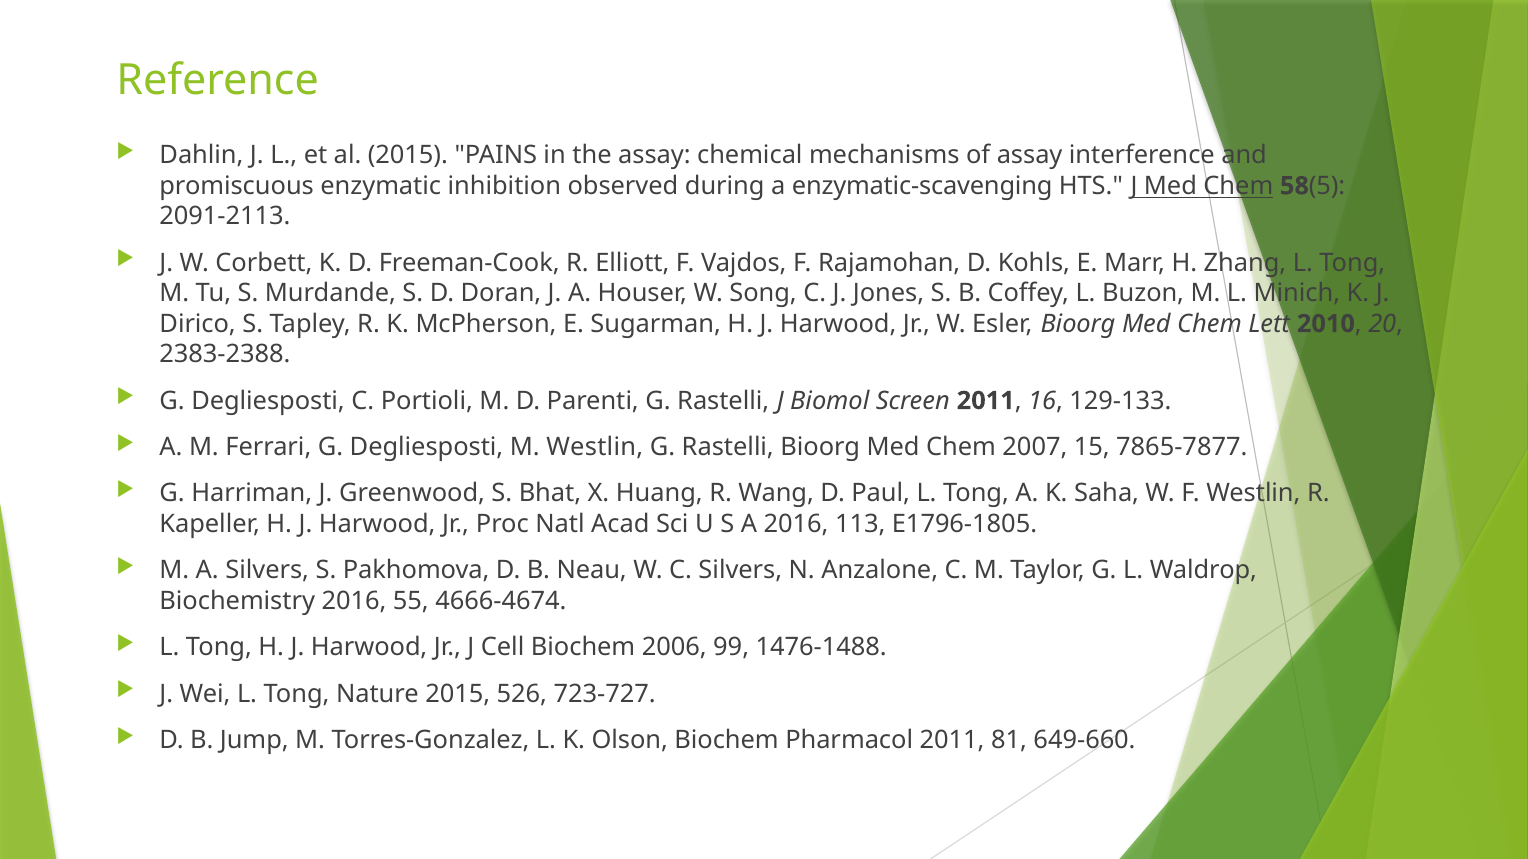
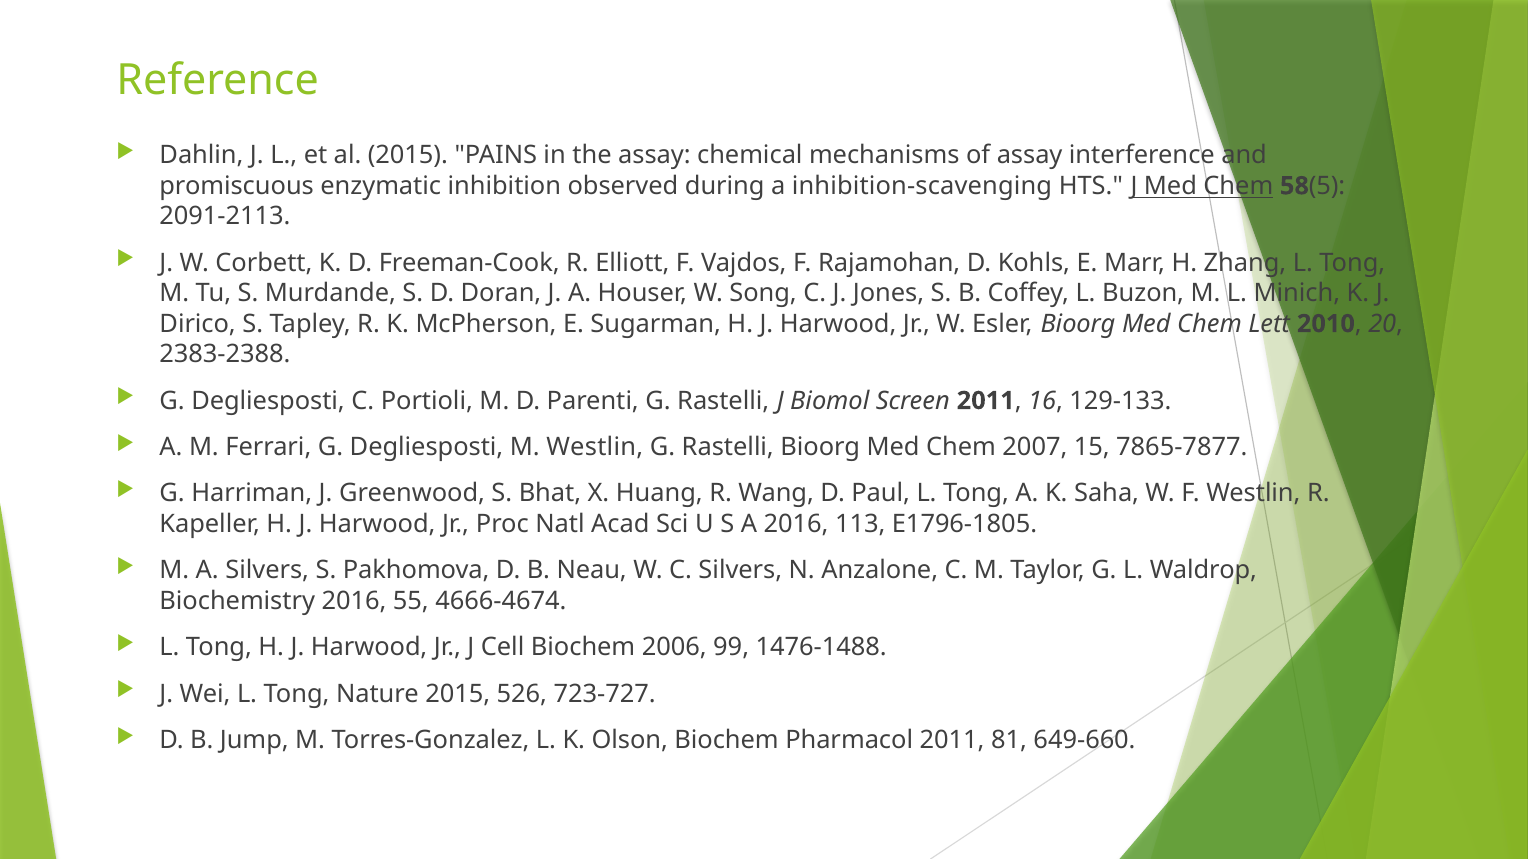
enzymatic-scavenging: enzymatic-scavenging -> inhibition-scavenging
